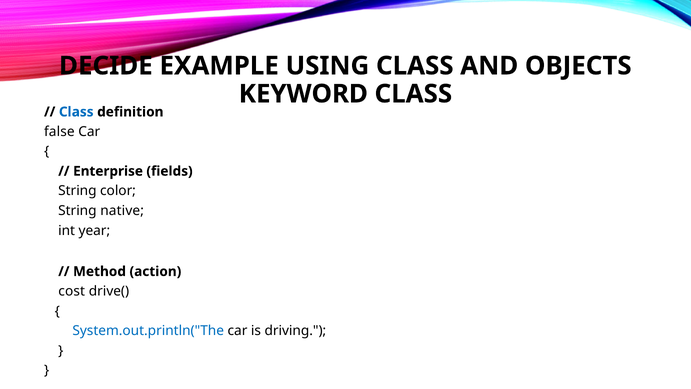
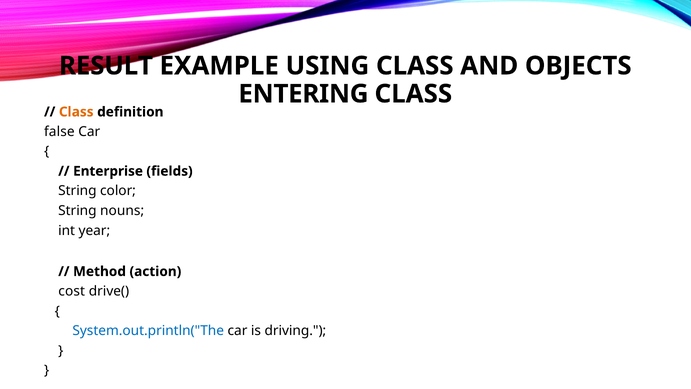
DECIDE: DECIDE -> RESULT
KEYWORD: KEYWORD -> ENTERING
Class at (76, 112) colour: blue -> orange
native: native -> nouns
